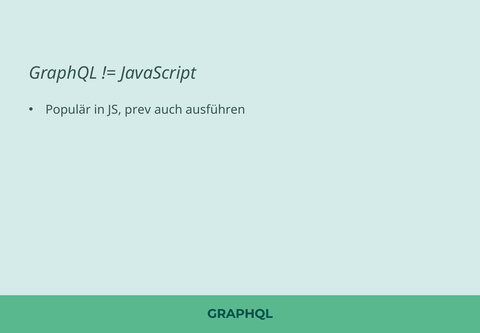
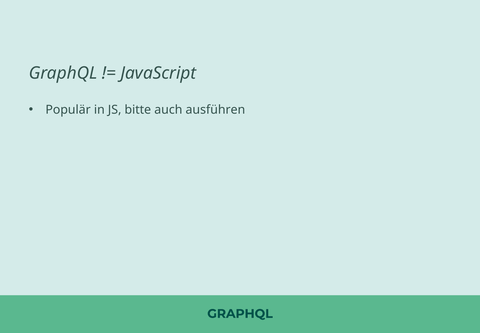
prev: prev -> bitte
